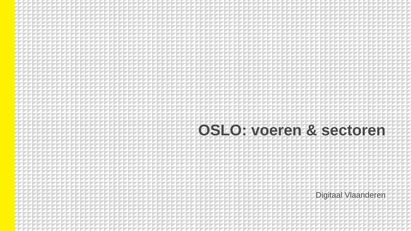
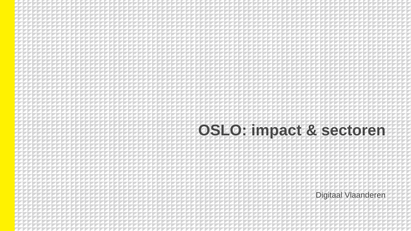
voeren: voeren -> impact
